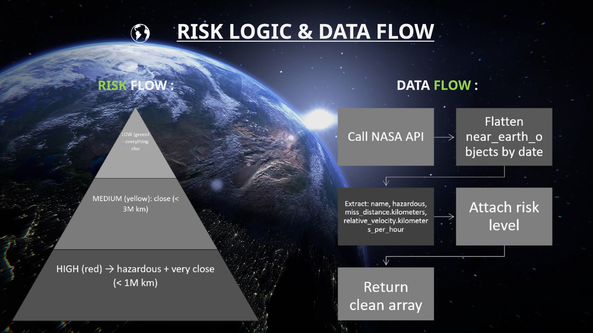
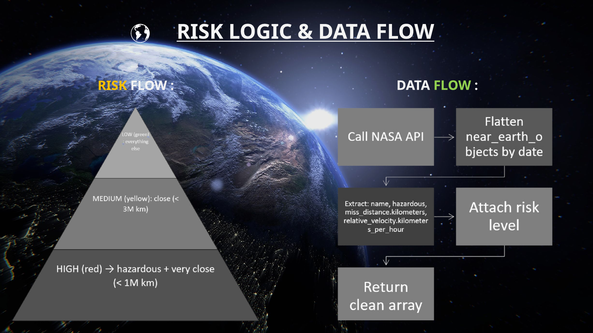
RISK at (112, 86) colour: light green -> yellow
